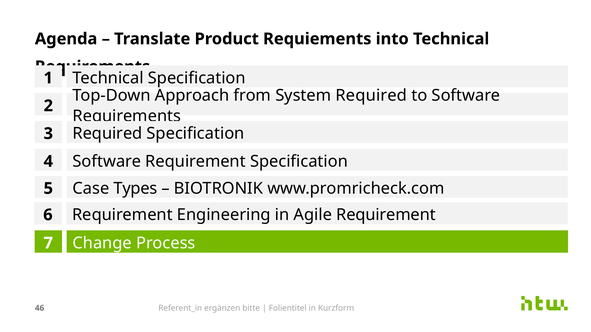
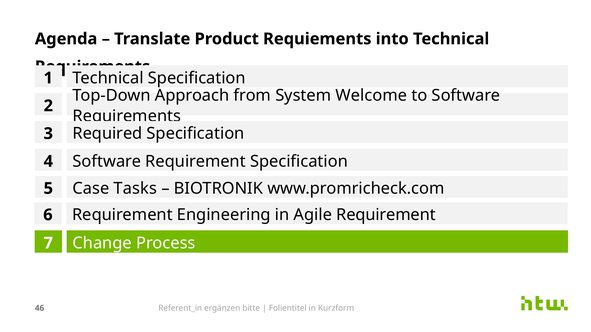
System Required: Required -> Welcome
Types: Types -> Tasks
